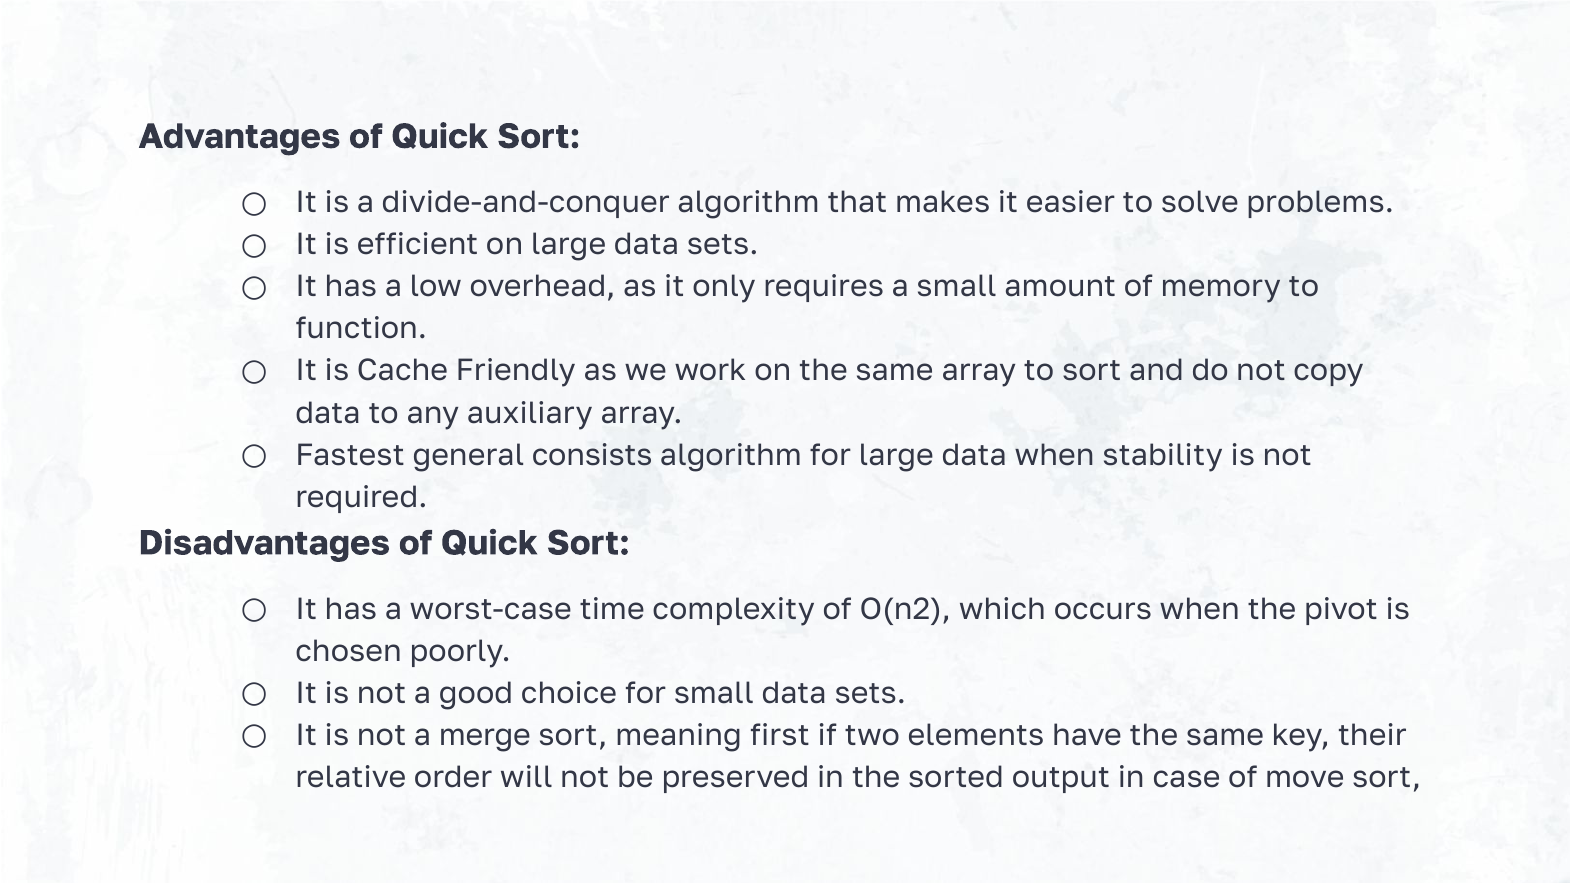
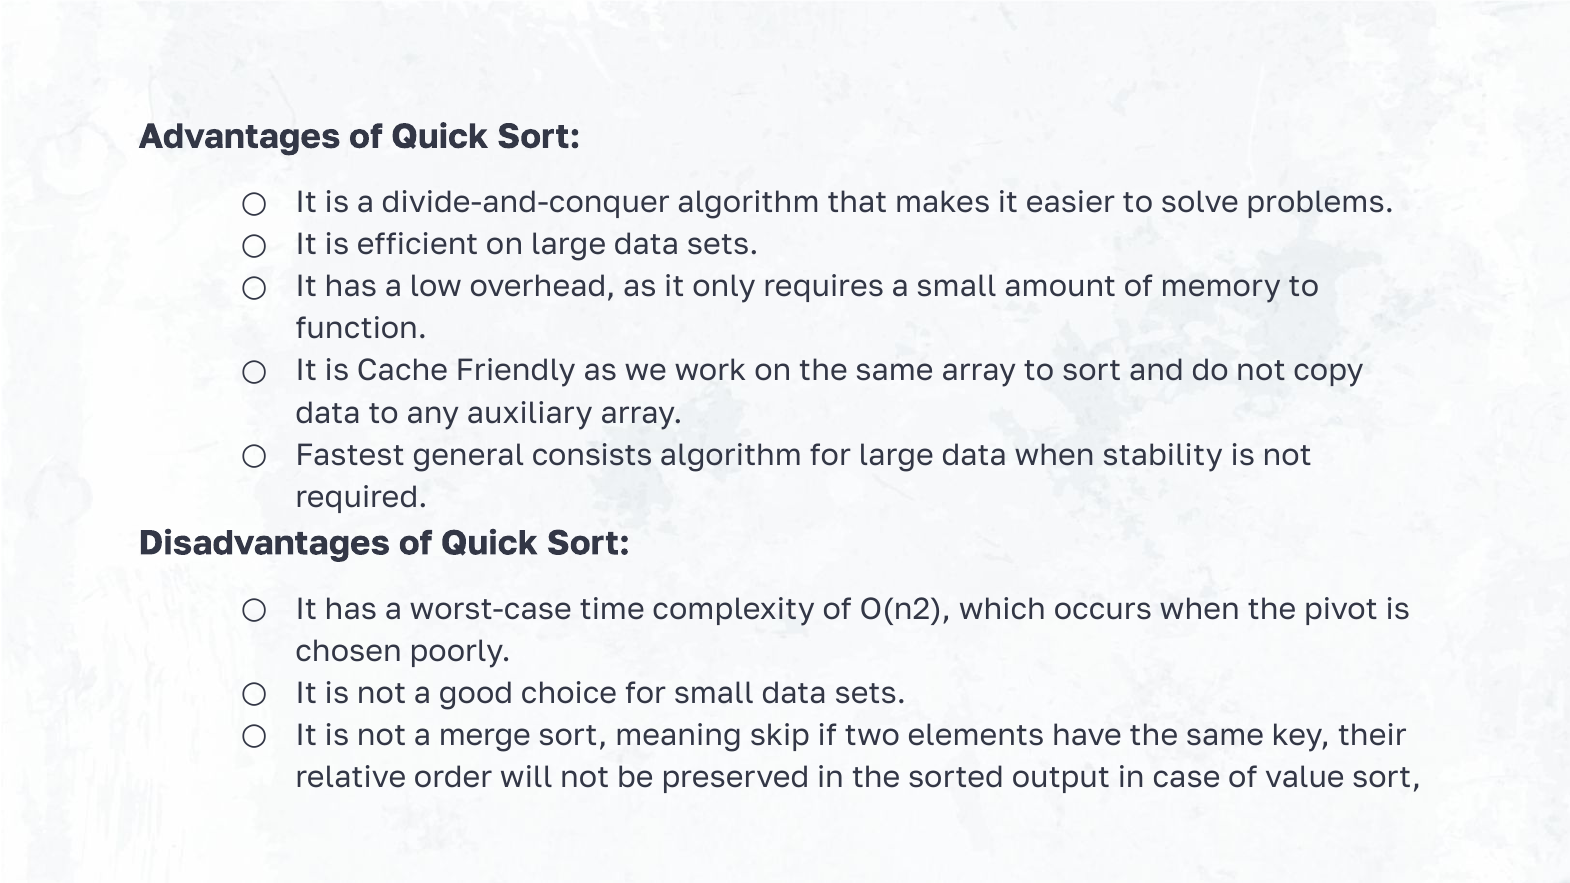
first: first -> skip
move: move -> value
